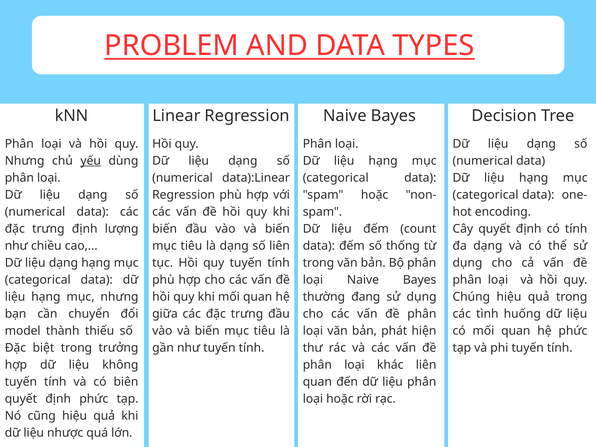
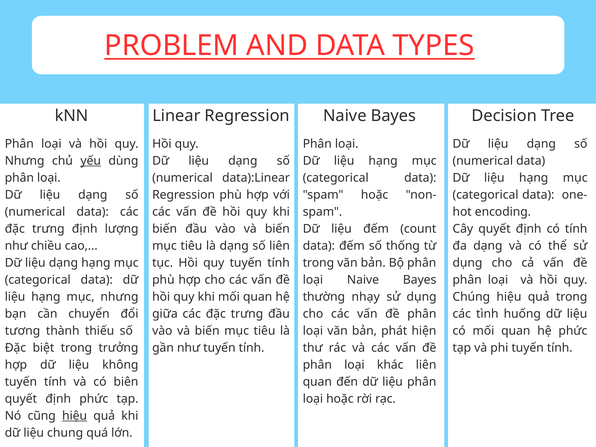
đang: đang -> nhạy
model: model -> tương
hiệu at (75, 416) underline: none -> present
nhược: nhược -> chung
